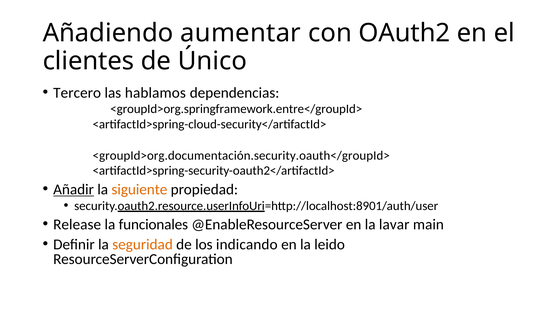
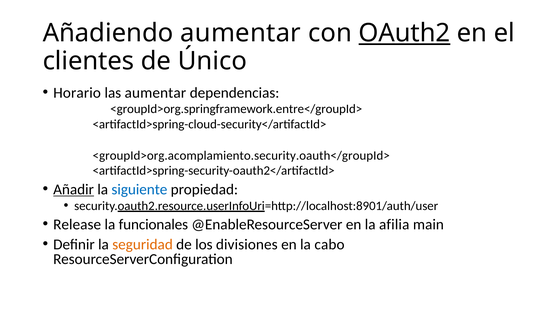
OAuth2 underline: none -> present
Tercero: Tercero -> Horario
las hablamos: hablamos -> aumentar
<groupId>org.documentación.security.oauth</groupId>: <groupId>org.documentación.security.oauth</groupId> -> <groupId>org.acomplamiento.security.oauth</groupId>
siguiente colour: orange -> blue
lavar: lavar -> afilia
indicando: indicando -> divisiones
leido: leido -> cabo
